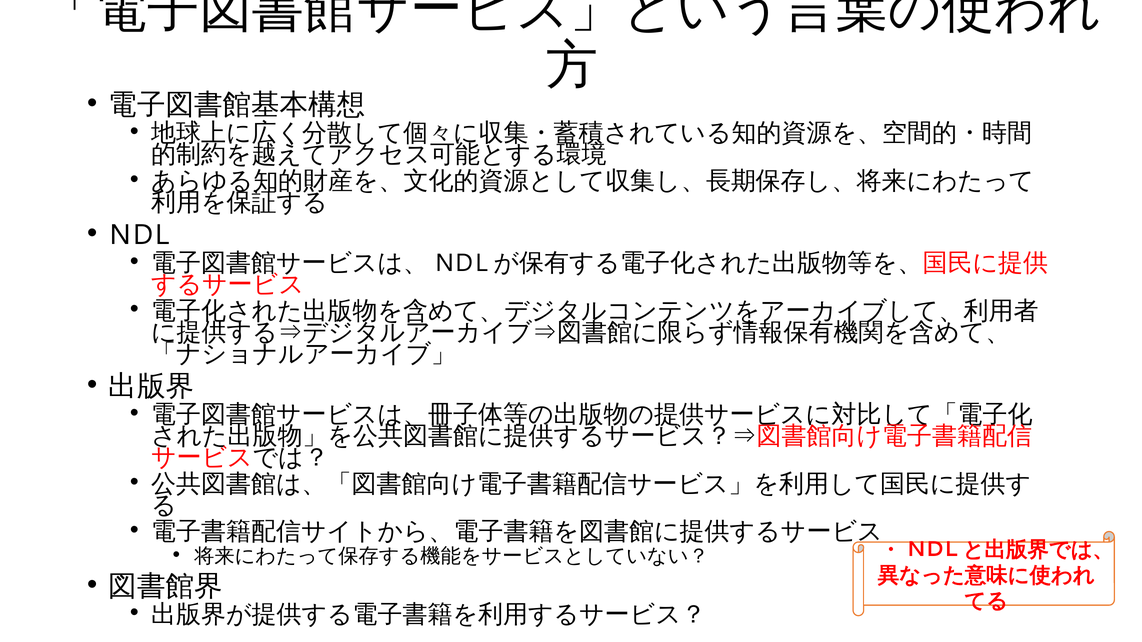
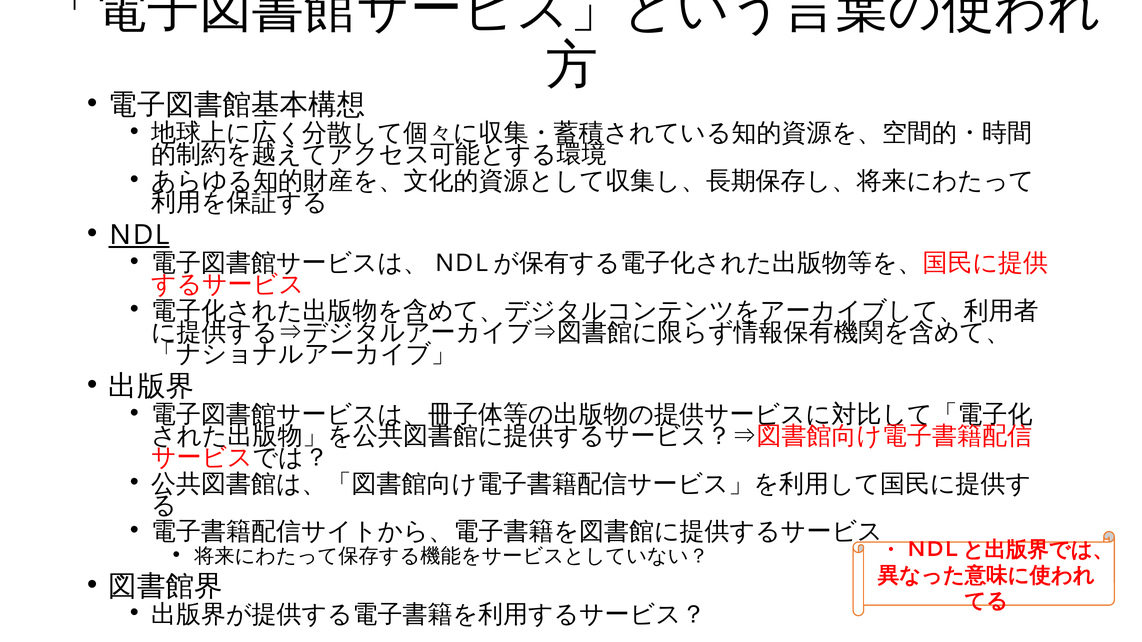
NDL underline: none -> present
